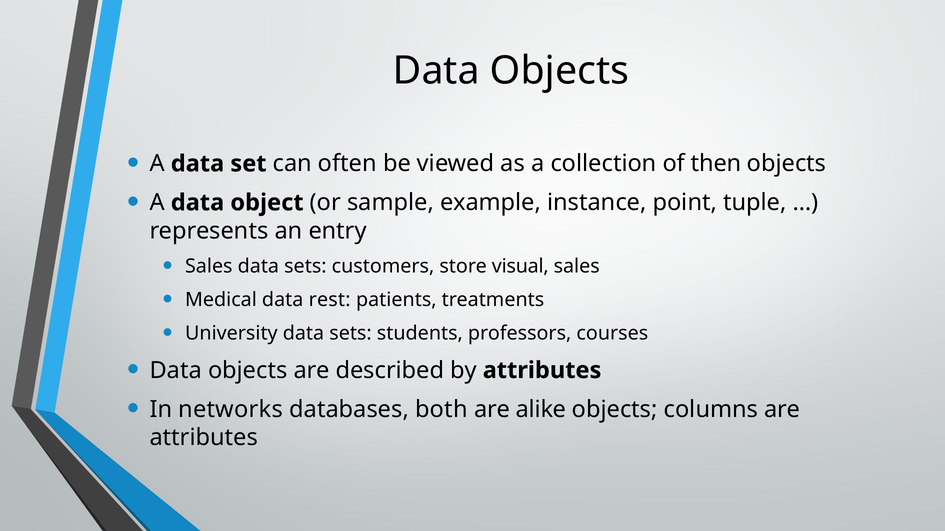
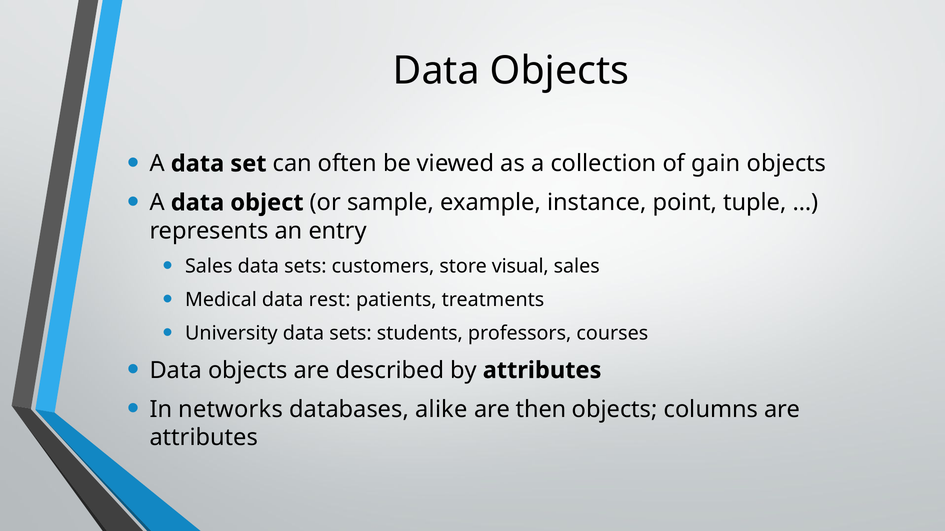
then: then -> gain
both: both -> alike
alike: alike -> then
